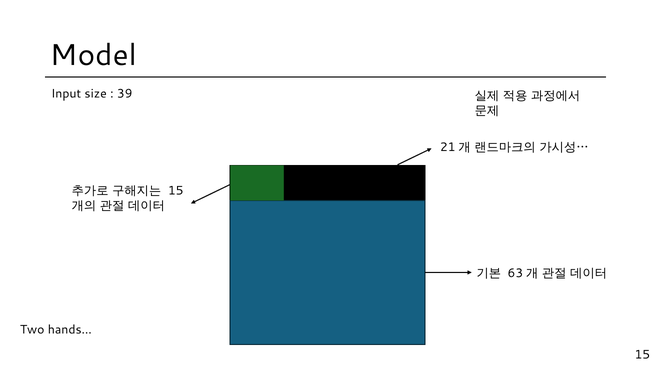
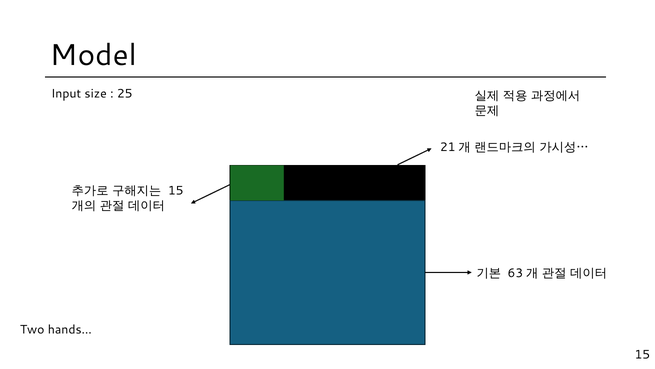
39: 39 -> 25
